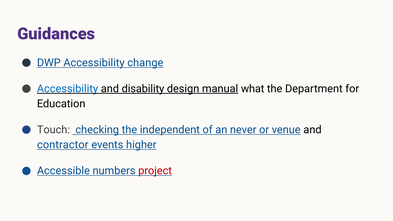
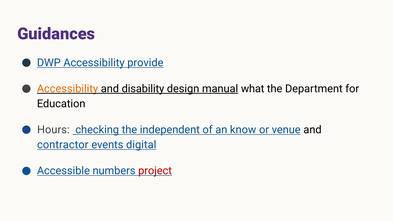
change: change -> provide
Accessibility at (68, 89) colour: blue -> orange
Touch: Touch -> Hours
never: never -> know
higher: higher -> digital
